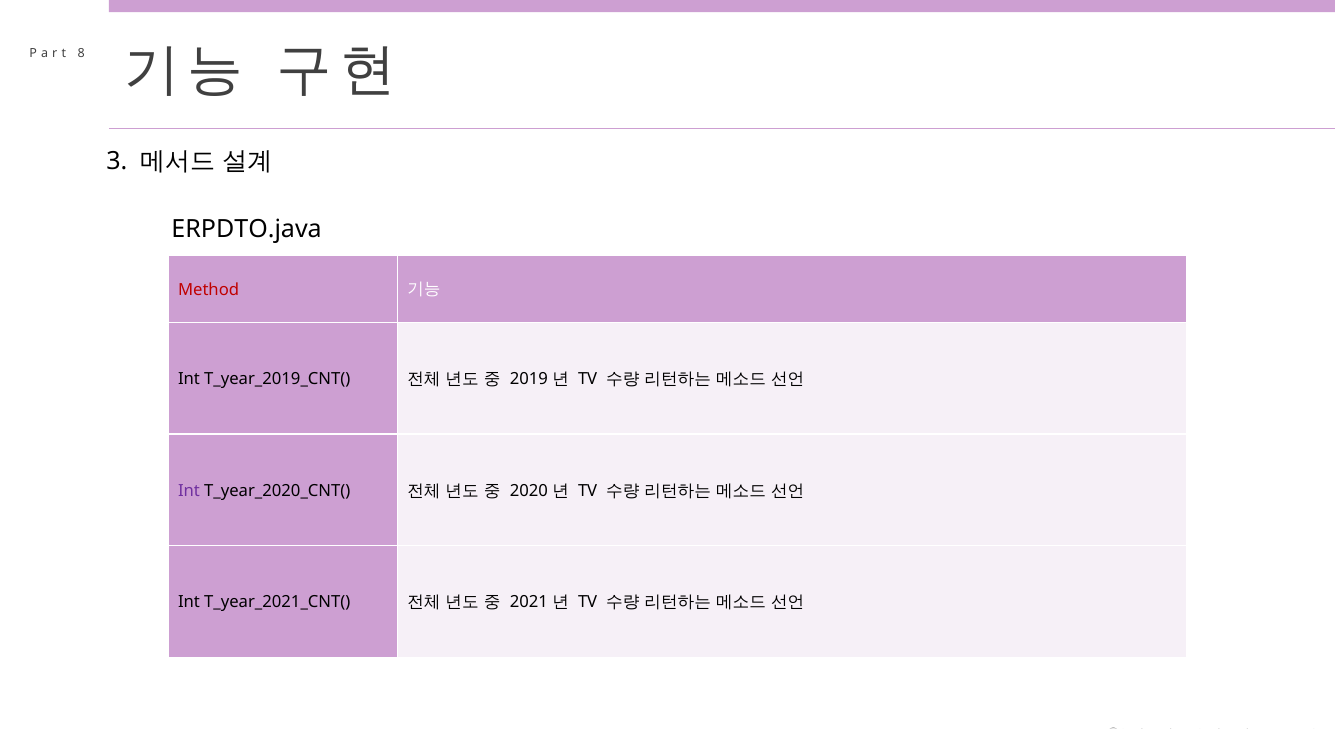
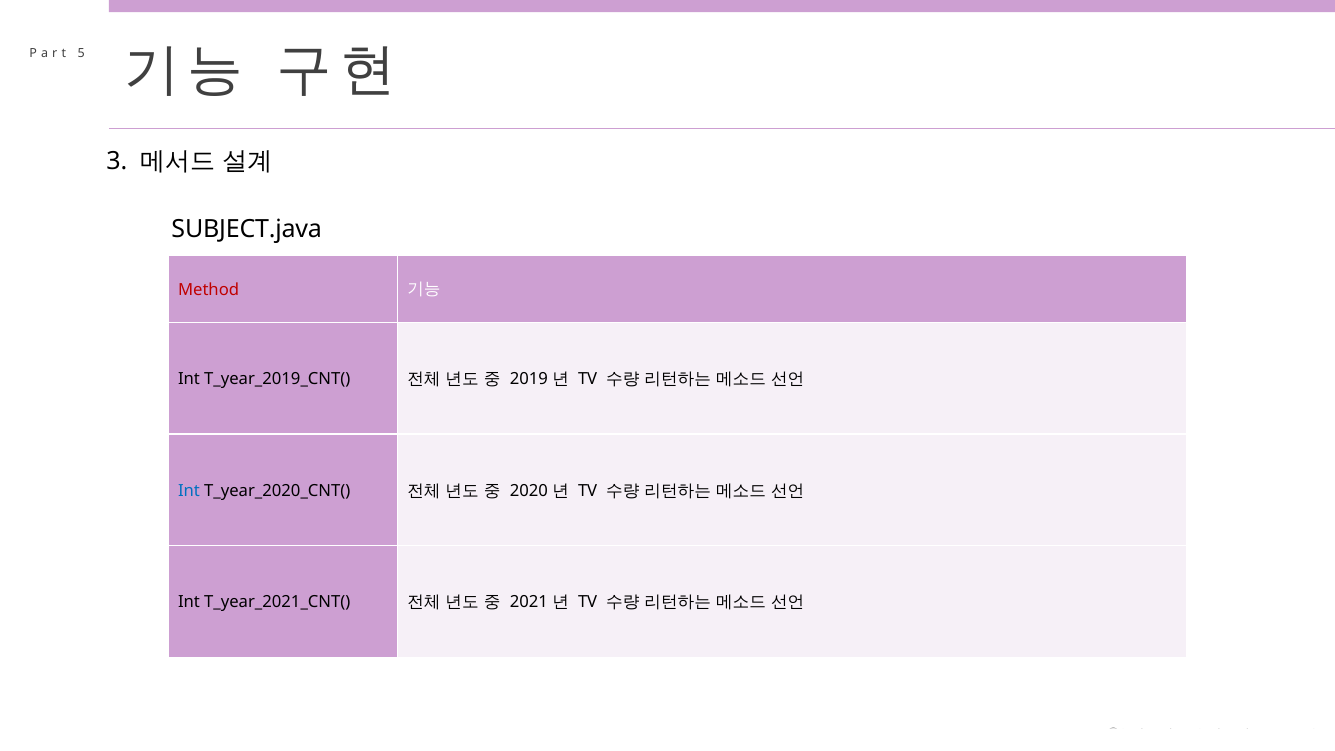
8: 8 -> 5
ERPDTO.java: ERPDTO.java -> SUBJECT.java
Int at (189, 491) colour: purple -> blue
